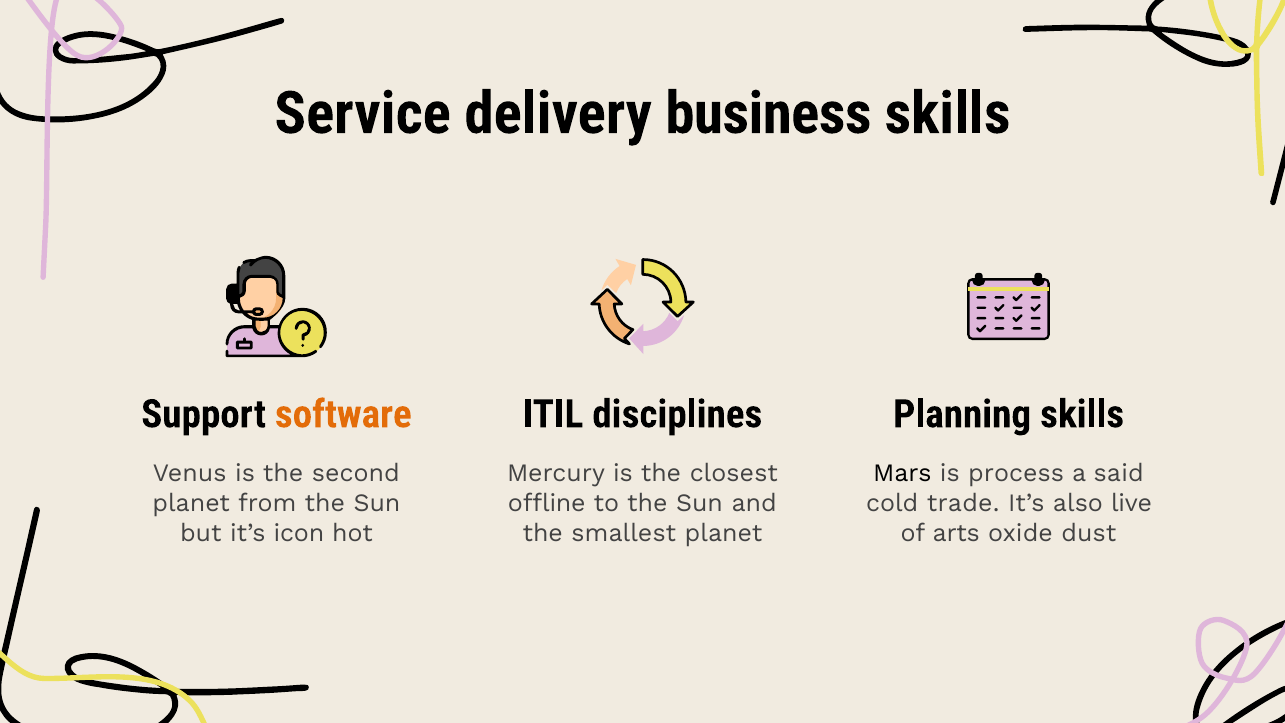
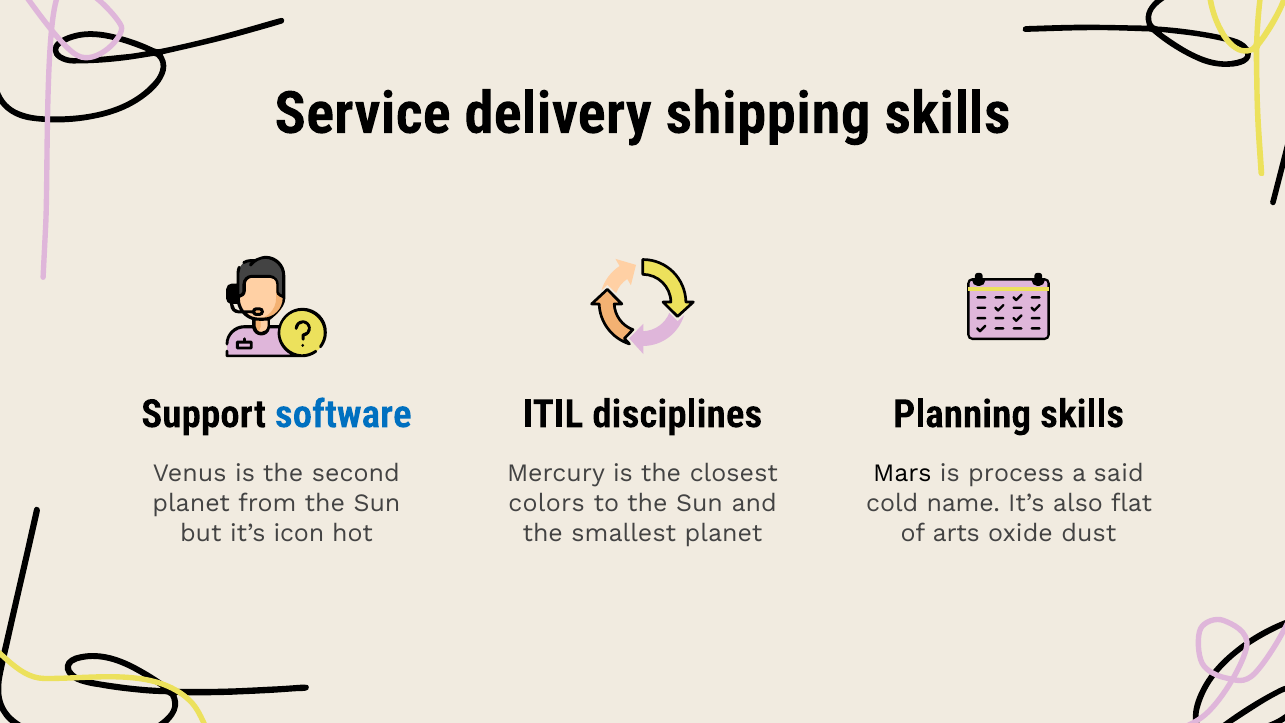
business: business -> shipping
software colour: orange -> blue
offline: offline -> colors
trade: trade -> name
live: live -> flat
